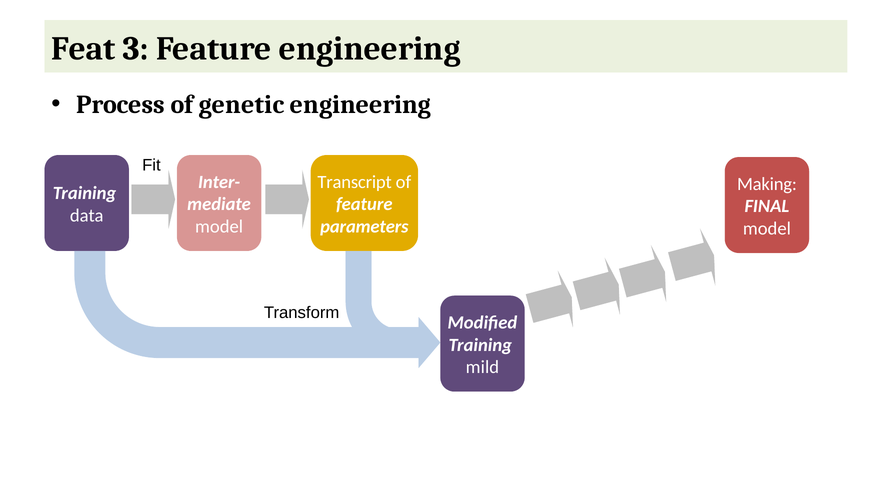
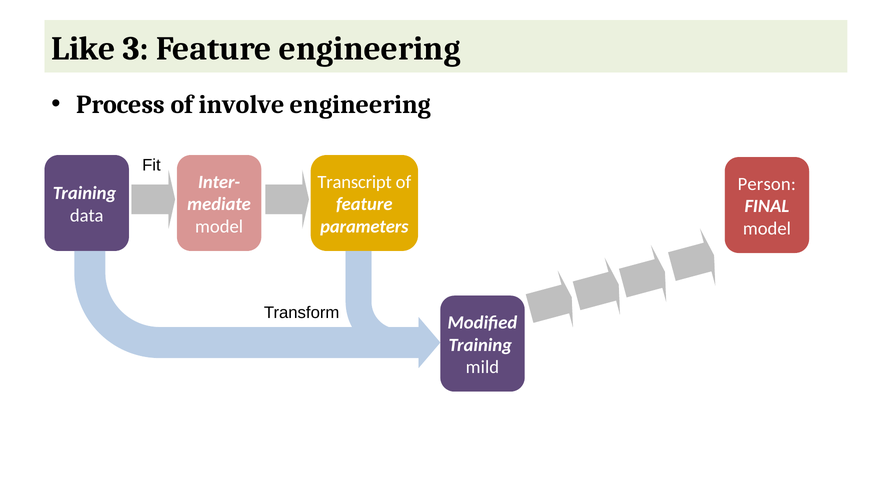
Feat: Feat -> Like
genetic: genetic -> involve
Making: Making -> Person
